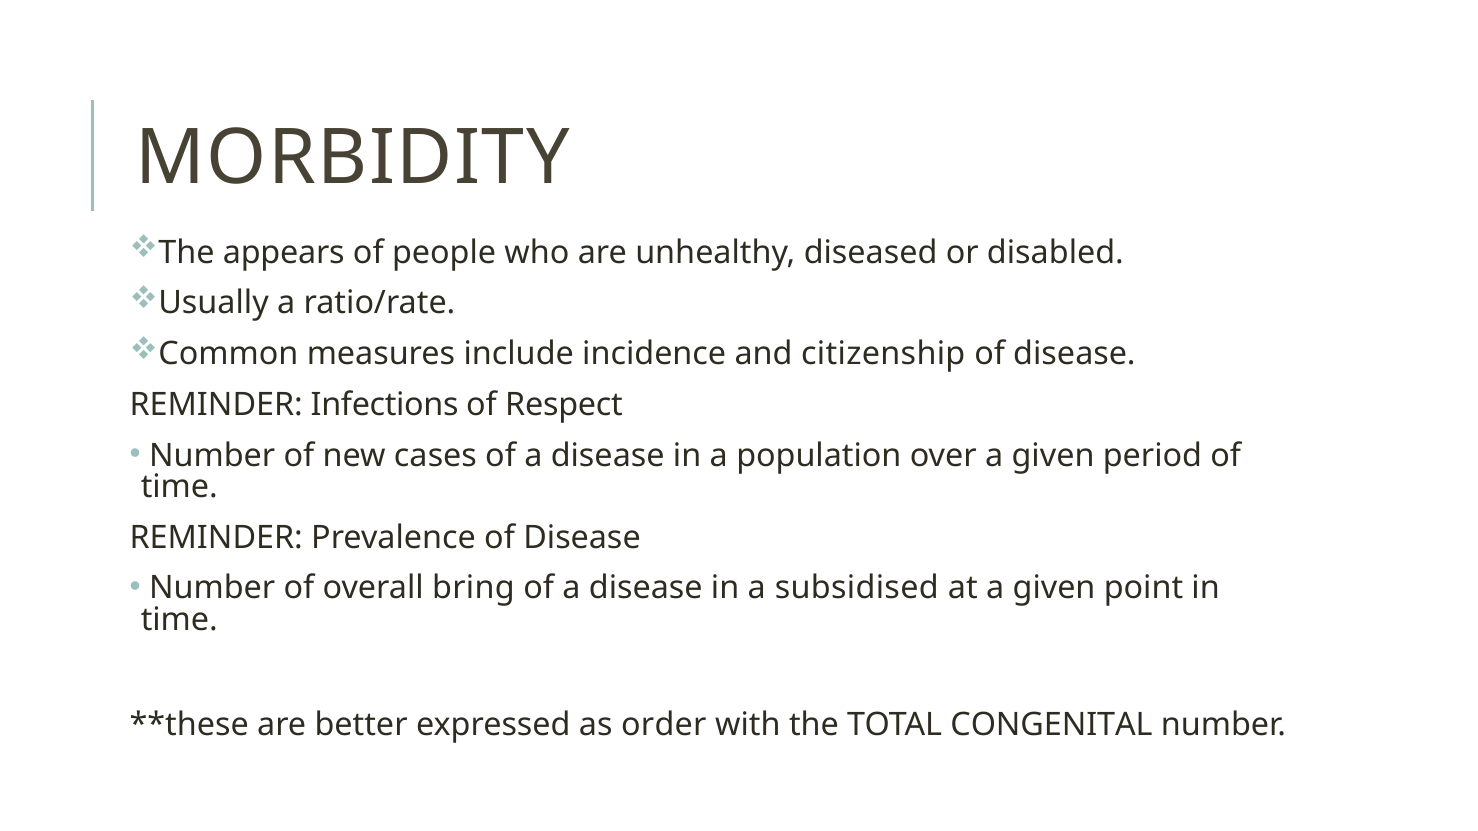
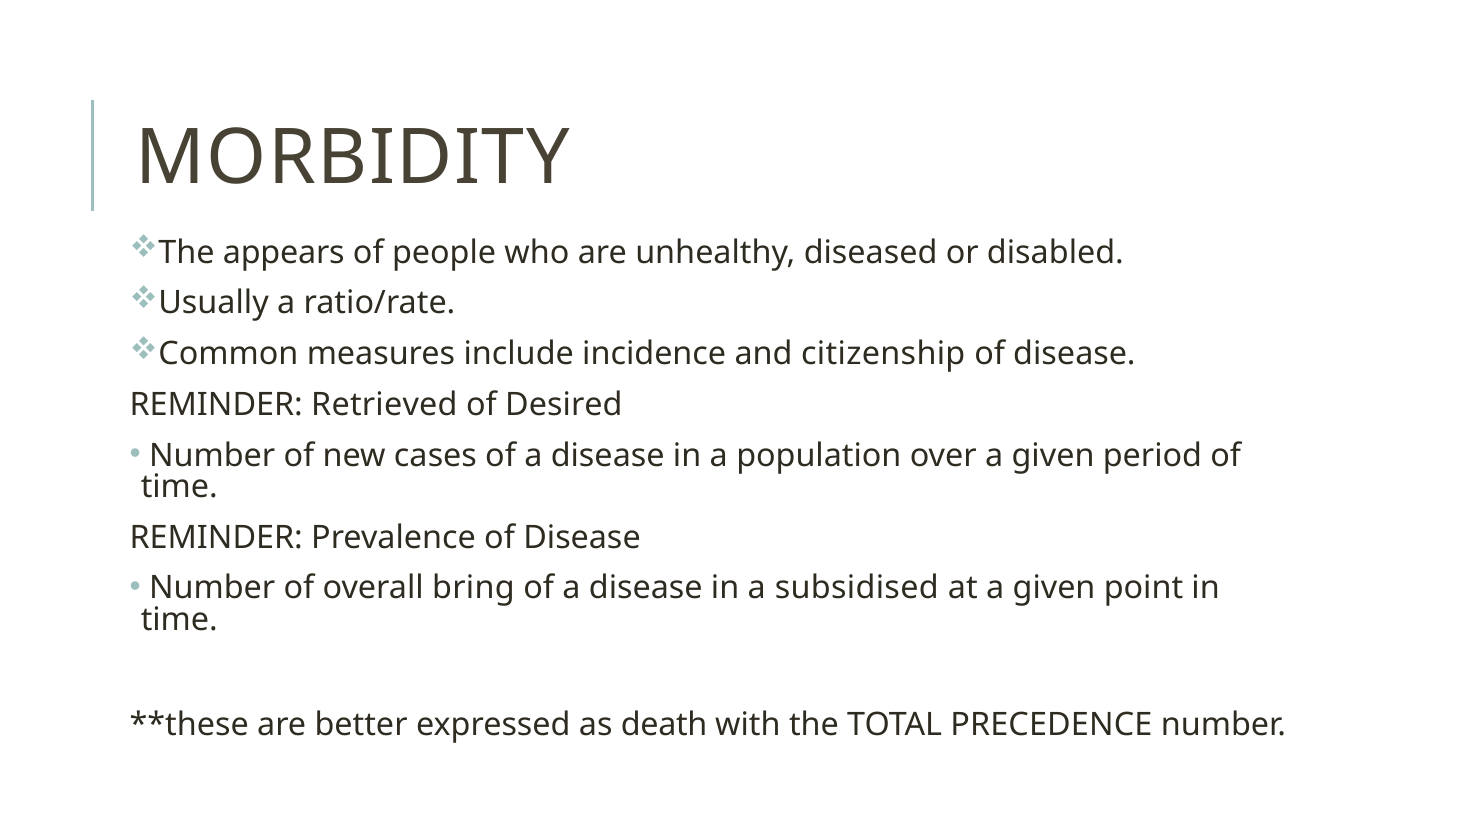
Infections: Infections -> Retrieved
Respect: Respect -> Desired
order: order -> death
CONGENITAL: CONGENITAL -> PRECEDENCE
